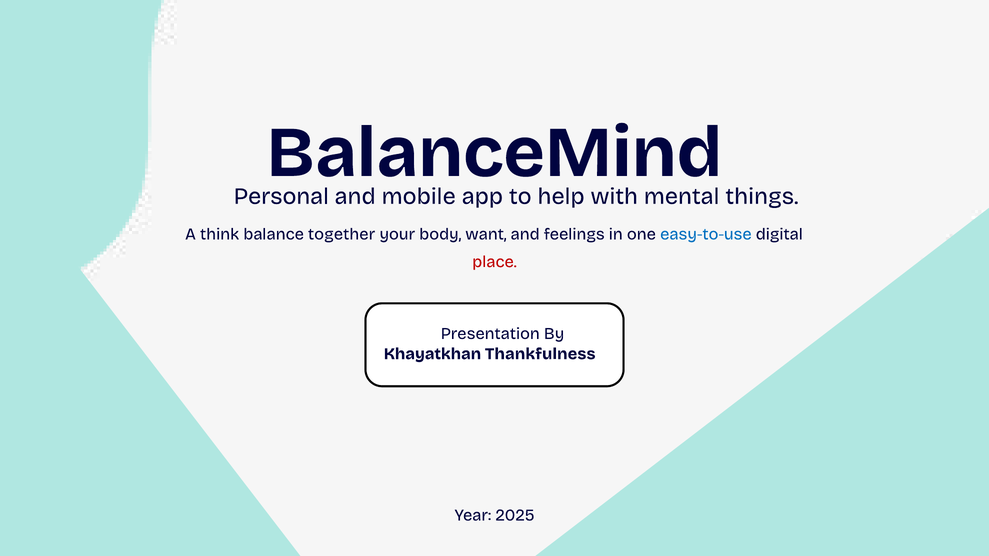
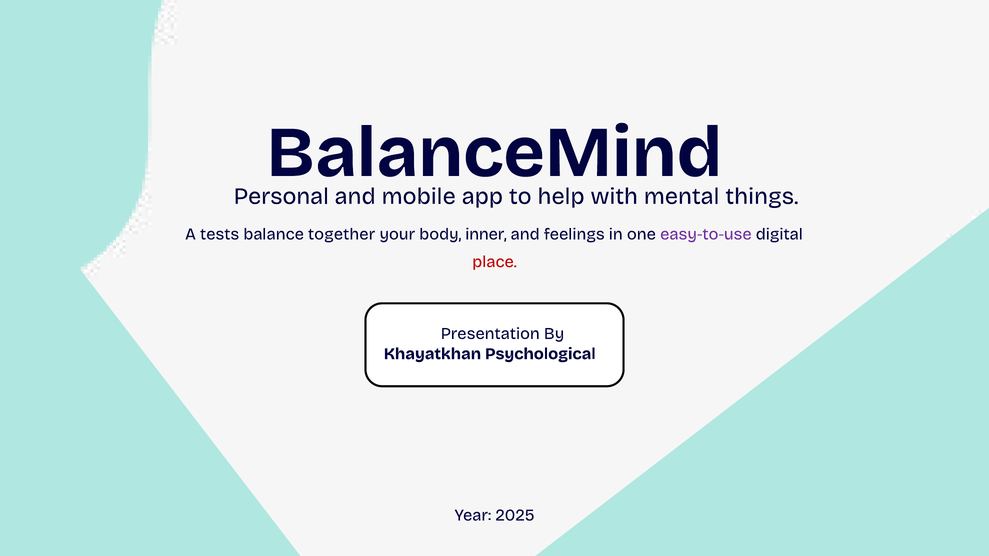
think: think -> tests
want: want -> inner
easy-to-use colour: blue -> purple
Thankfulness: Thankfulness -> Psychological
